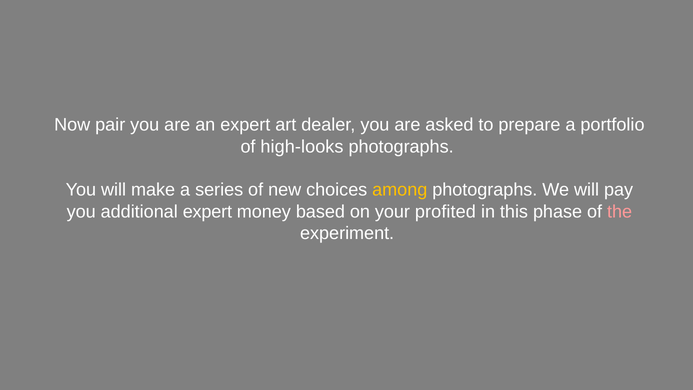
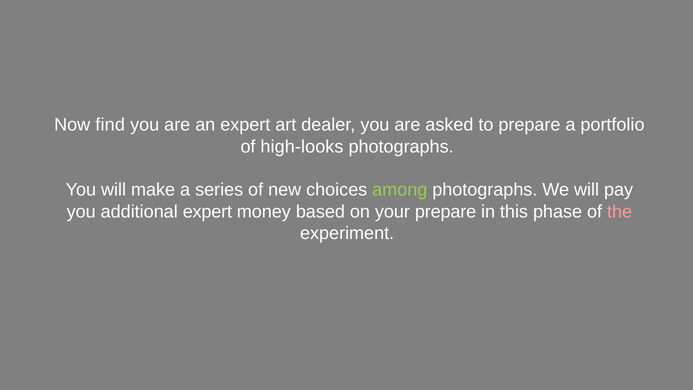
pair: pair -> find
among colour: yellow -> light green
your profited: profited -> prepare
